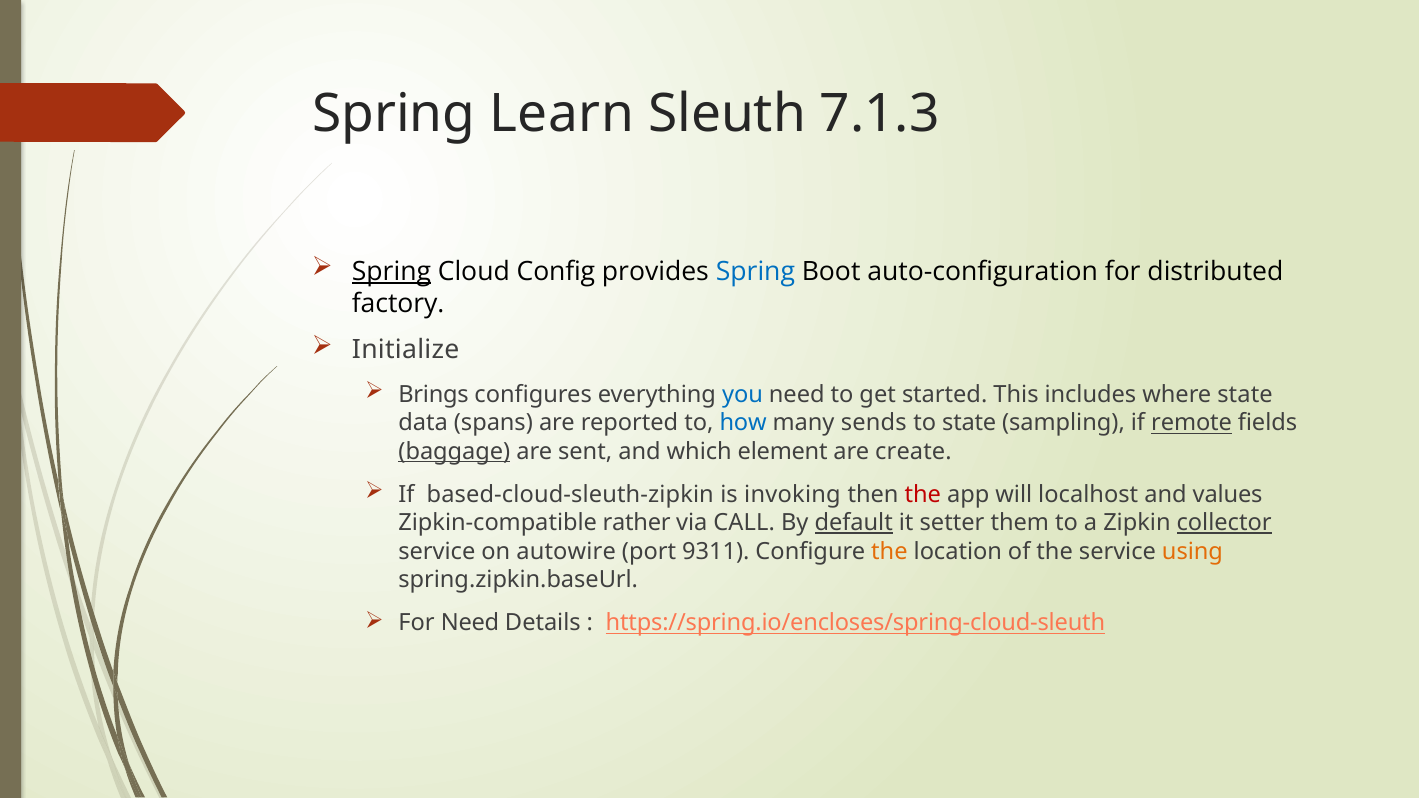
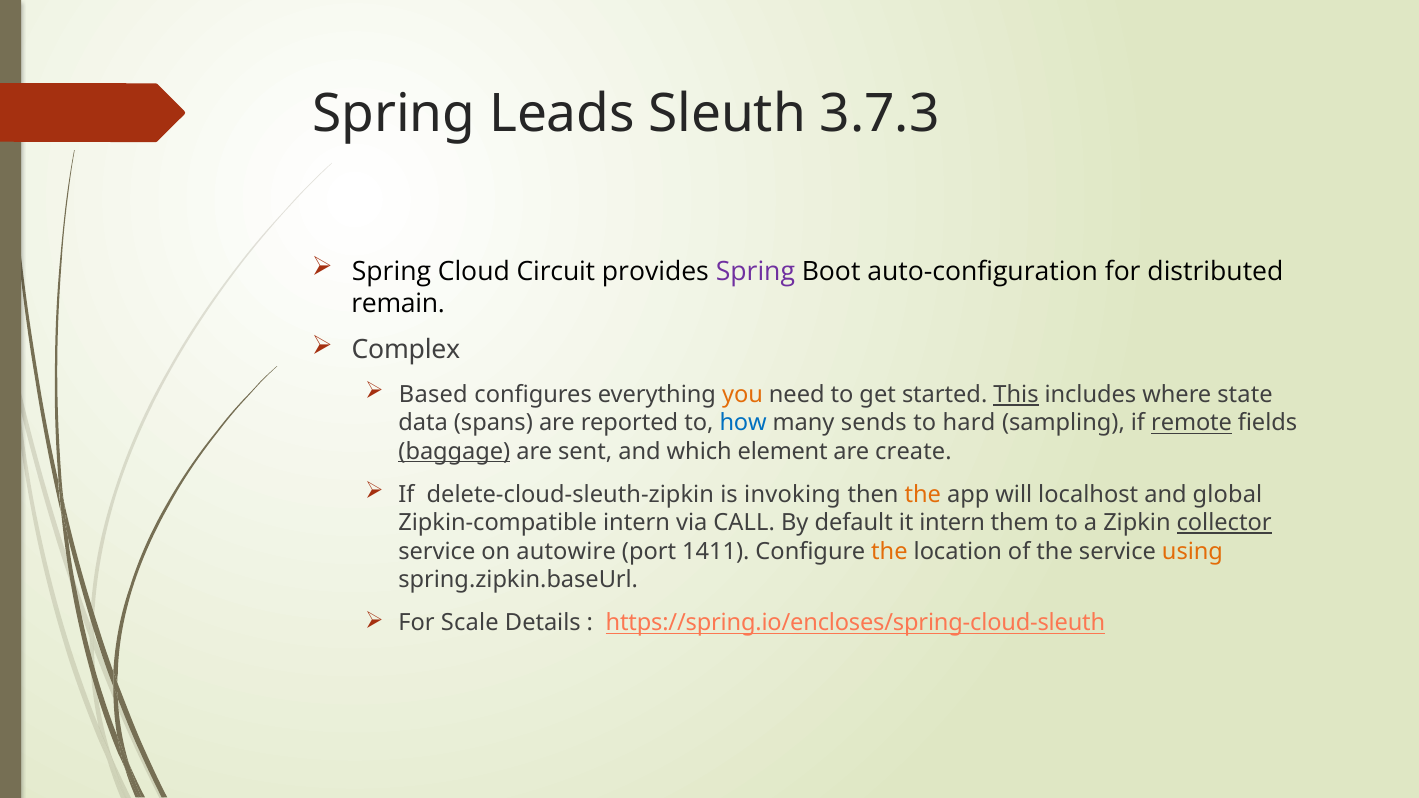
Learn: Learn -> Leads
7.1.3: 7.1.3 -> 3.7.3
Spring at (391, 271) underline: present -> none
Config: Config -> Circuit
Spring at (755, 271) colour: blue -> purple
factory: factory -> remain
Initialize: Initialize -> Complex
Brings: Brings -> Based
you colour: blue -> orange
This underline: none -> present
to state: state -> hard
based-cloud-sleuth-zipkin: based-cloud-sleuth-zipkin -> delete-cloud-sleuth-zipkin
the at (923, 495) colour: red -> orange
values: values -> global
Zipkin-compatible rather: rather -> intern
default underline: present -> none
it setter: setter -> intern
9311: 9311 -> 1411
For Need: Need -> Scale
